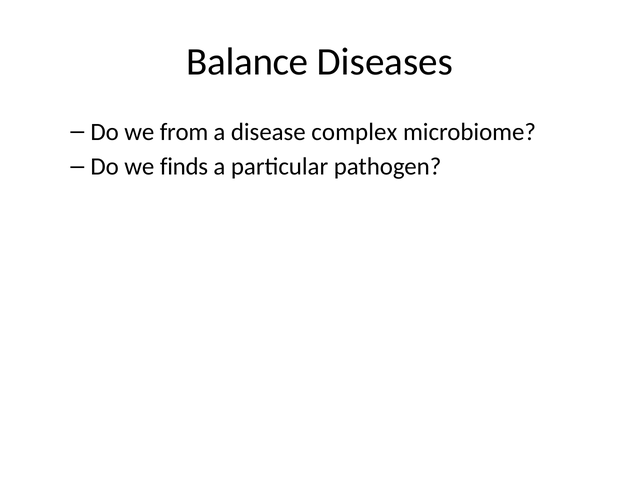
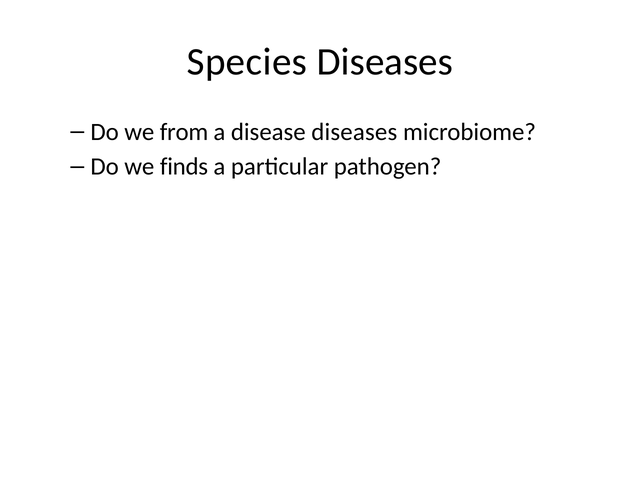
Balance: Balance -> Species
disease complex: complex -> diseases
